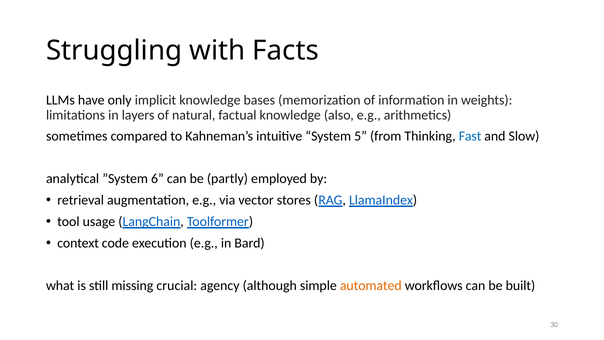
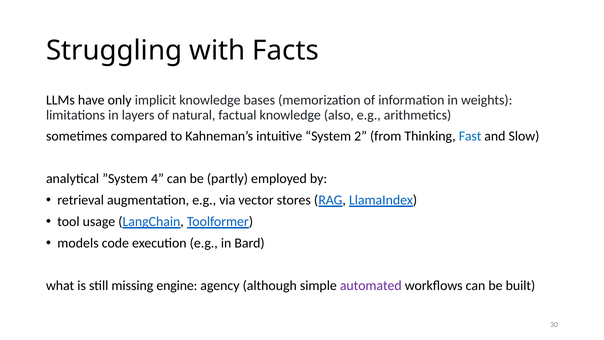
5: 5 -> 2
6: 6 -> 4
context: context -> models
crucial: crucial -> engine
automated colour: orange -> purple
